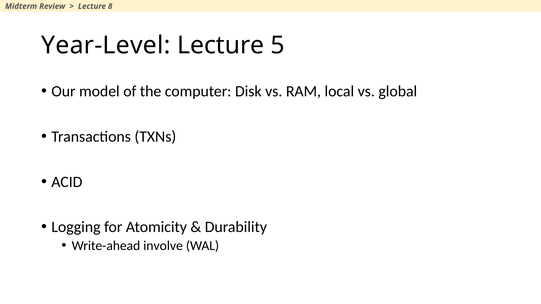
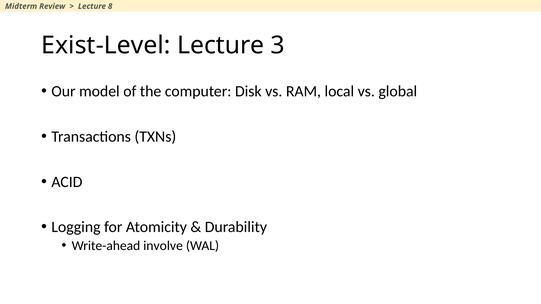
Year-Level: Year-Level -> Exist-Level
5: 5 -> 3
